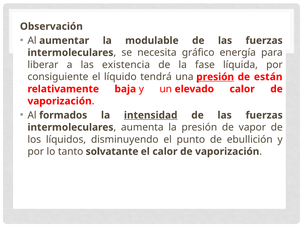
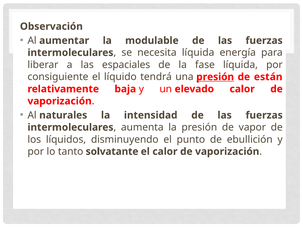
necesita gráfico: gráfico -> líquida
existencia: existencia -> espaciales
formados: formados -> naturales
intensidad underline: present -> none
